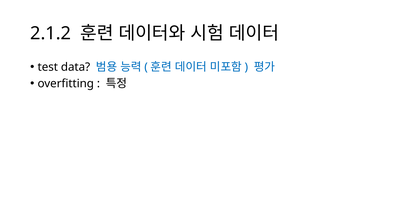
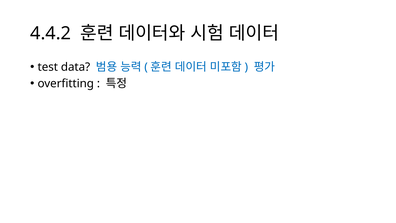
2.1.2: 2.1.2 -> 4.4.2
